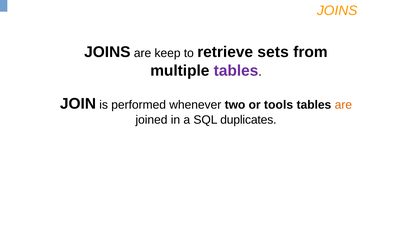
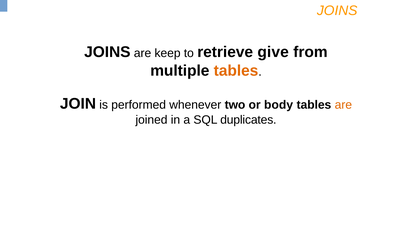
sets: sets -> give
tables at (236, 71) colour: purple -> orange
tools: tools -> body
